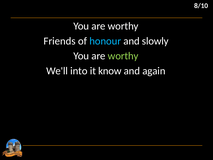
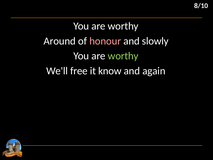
Friends: Friends -> Around
honour colour: light blue -> pink
into: into -> free
